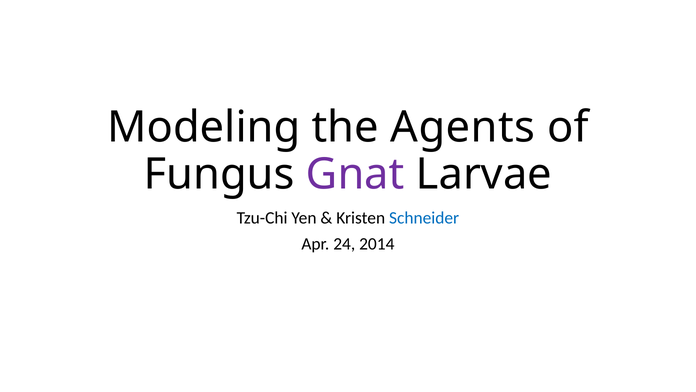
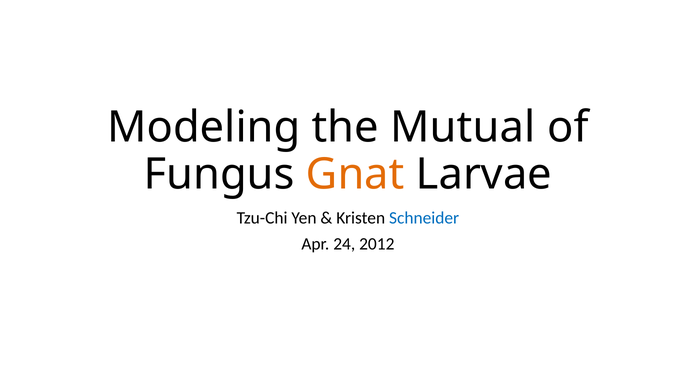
Agents: Agents -> Mutual
Gnat colour: purple -> orange
2014: 2014 -> 2012
